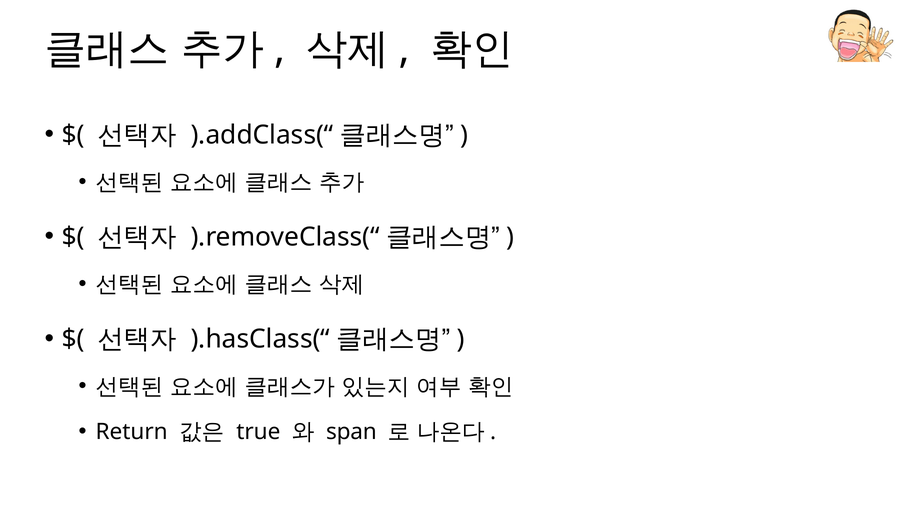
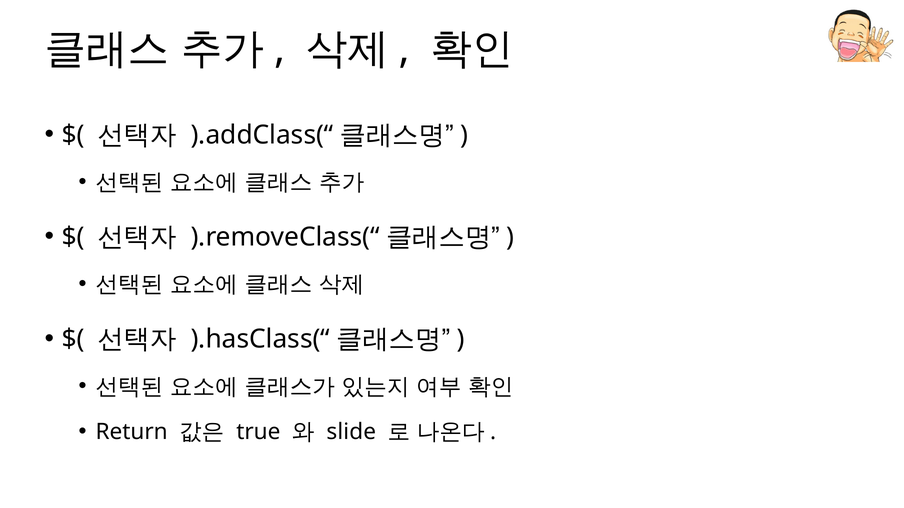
span: span -> slide
